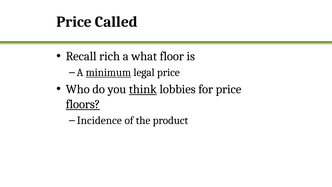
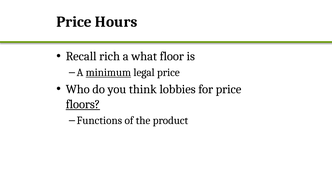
Called: Called -> Hours
think underline: present -> none
Incidence: Incidence -> Functions
